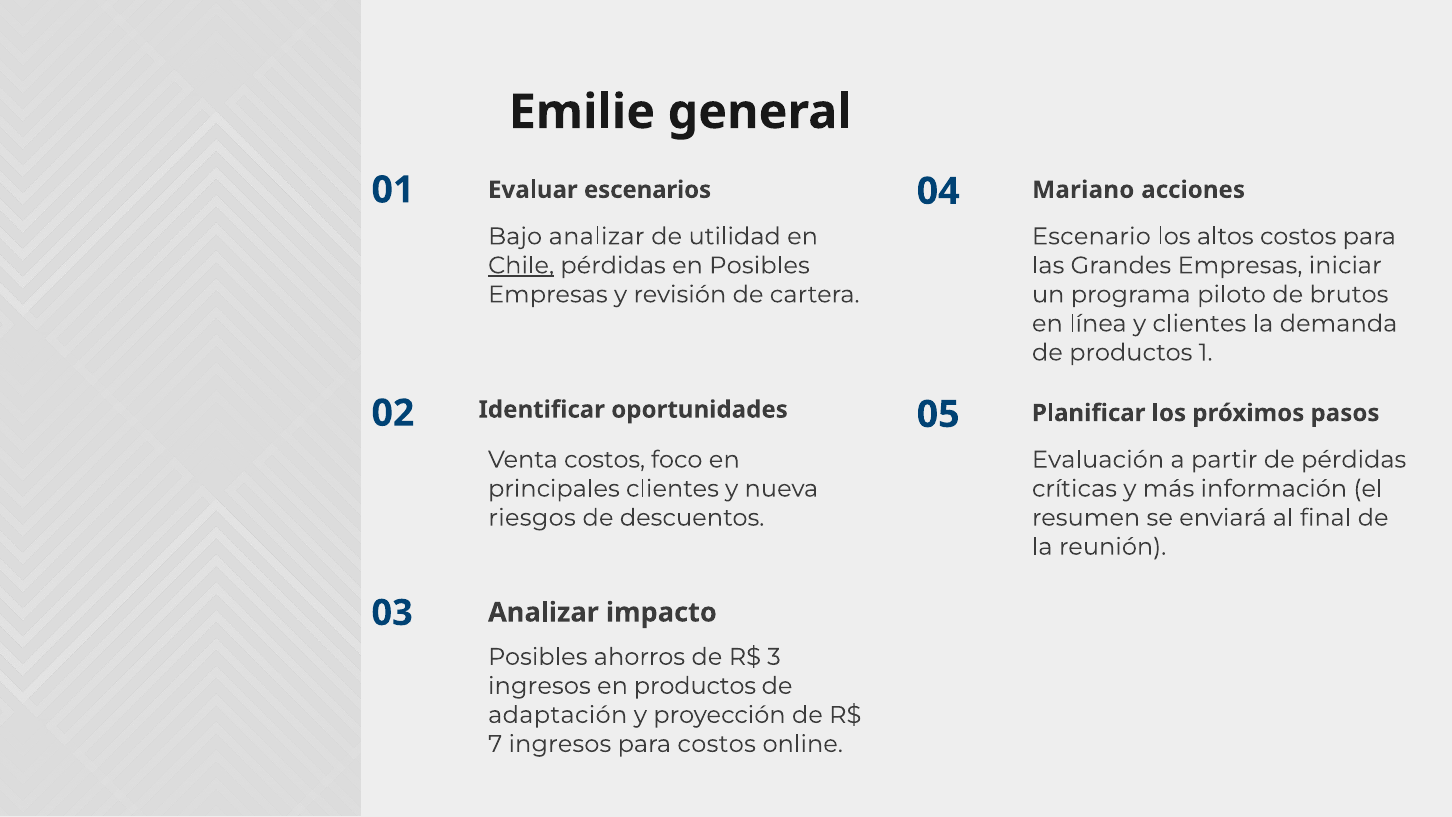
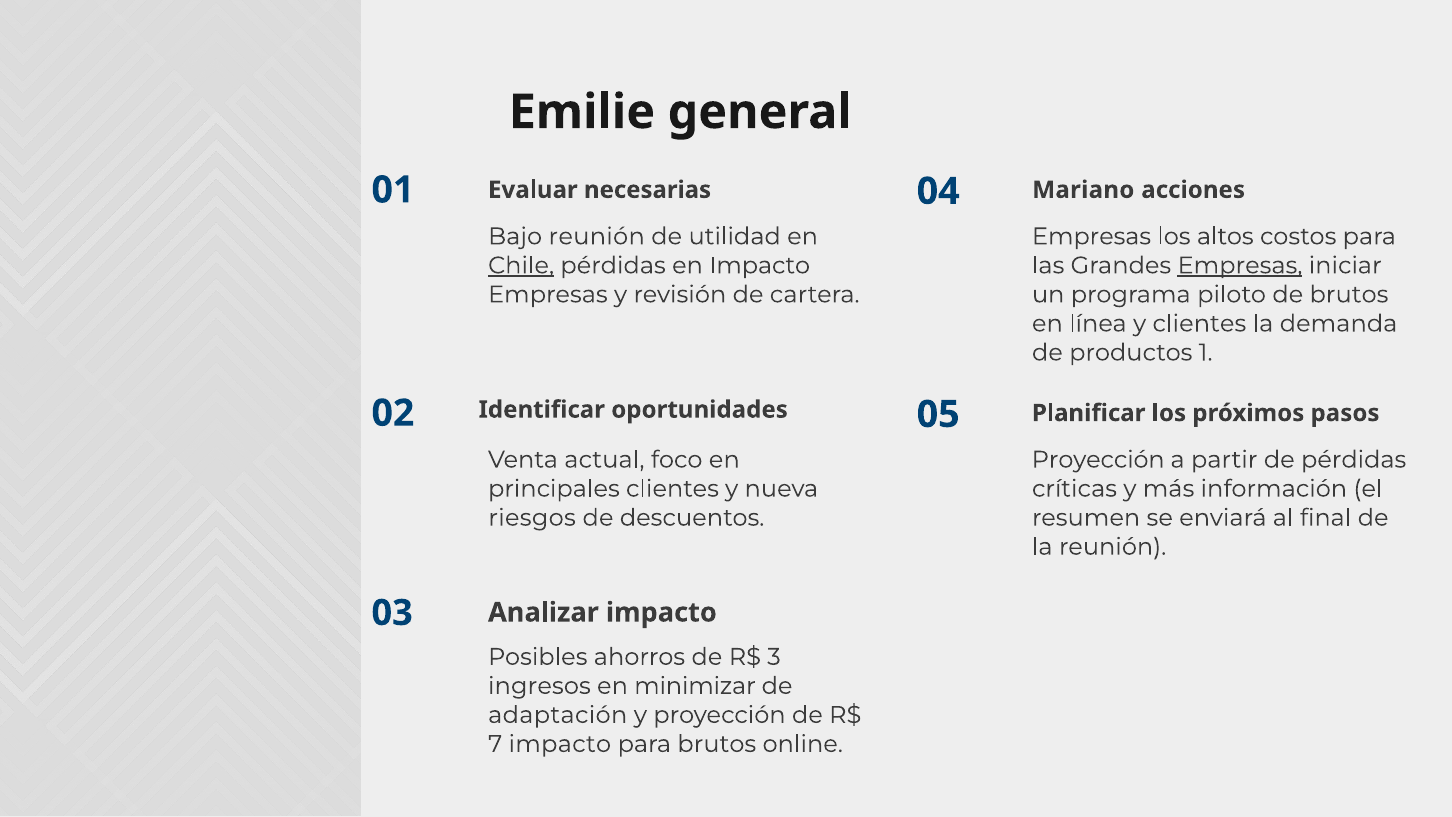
escenarios: escenarios -> necesarias
Bajo analizar: analizar -> reunión
Escenario at (1091, 236): Escenario -> Empresas
en Posibles: Posibles -> Impacto
Empresas at (1240, 265) underline: none -> present
Venta costos: costos -> actual
Evaluación at (1098, 460): Evaluación -> Proyección
en productos: productos -> minimizar
7 ingresos: ingresos -> impacto
para costos: costos -> brutos
